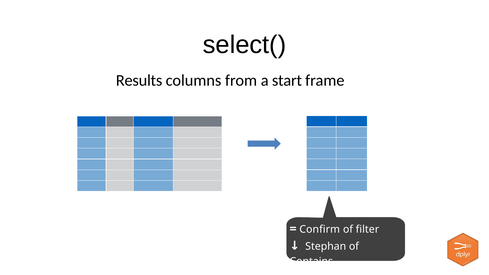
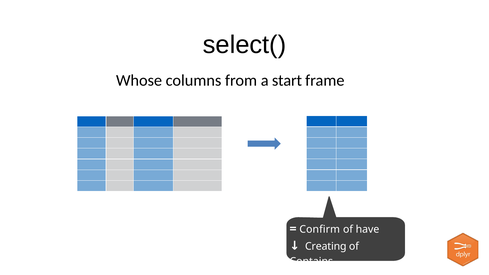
Results: Results -> Whose
filter: filter -> have
Stephan: Stephan -> Creating
